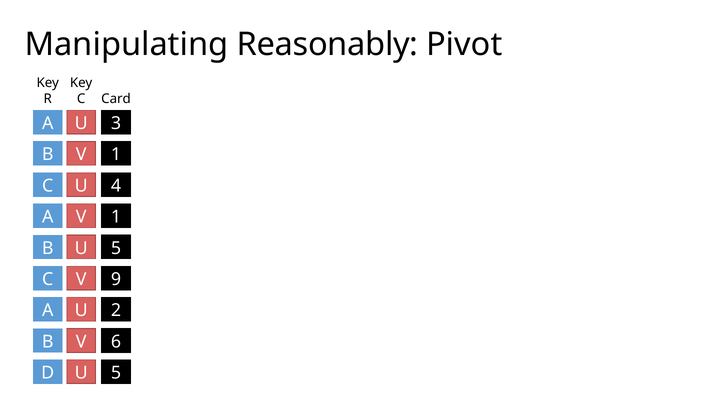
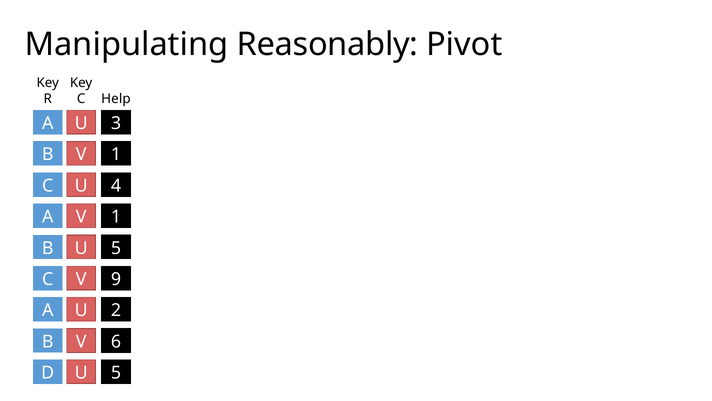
Card: Card -> Help
